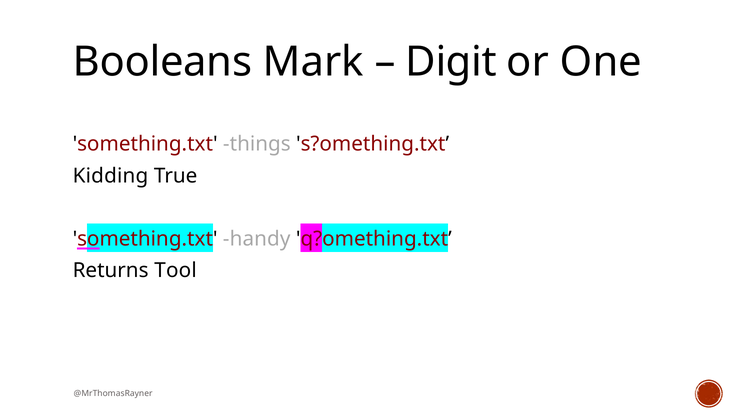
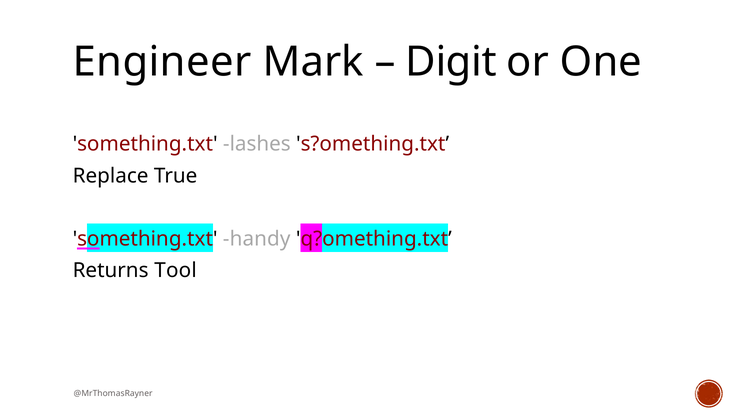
Booleans: Booleans -> Engineer
things: things -> lashes
Kidding: Kidding -> Replace
